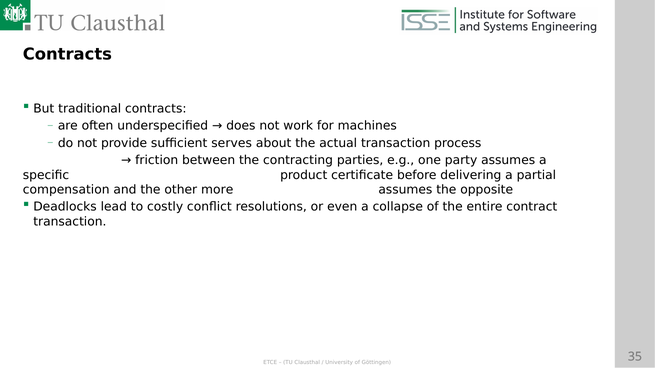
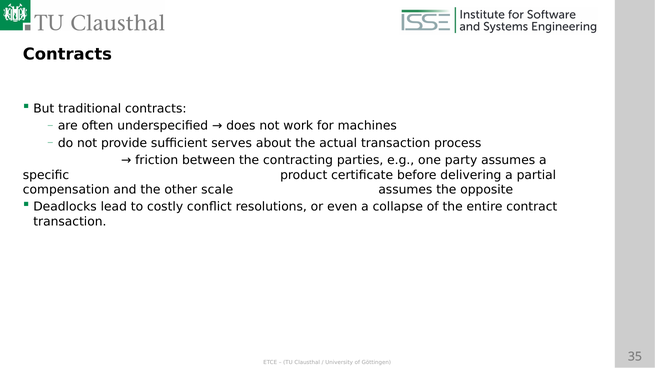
more: more -> scale
